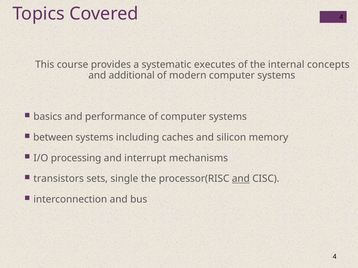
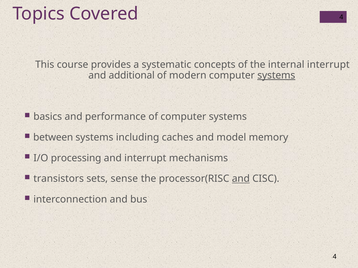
executes: executes -> concepts
internal concepts: concepts -> interrupt
systems at (276, 76) underline: none -> present
silicon: silicon -> model
single: single -> sense
